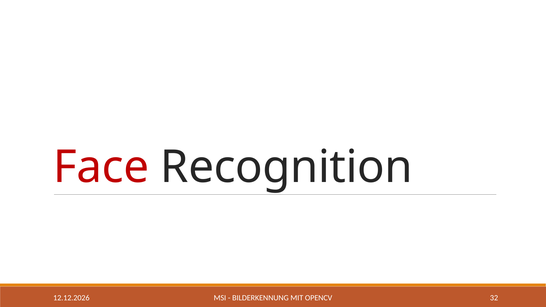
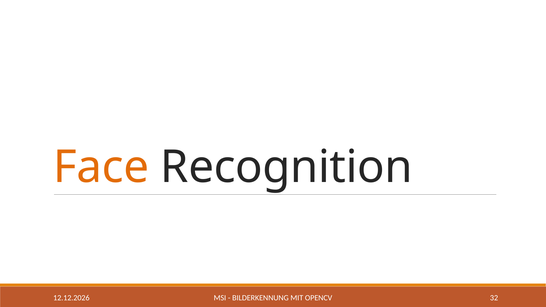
Face colour: red -> orange
